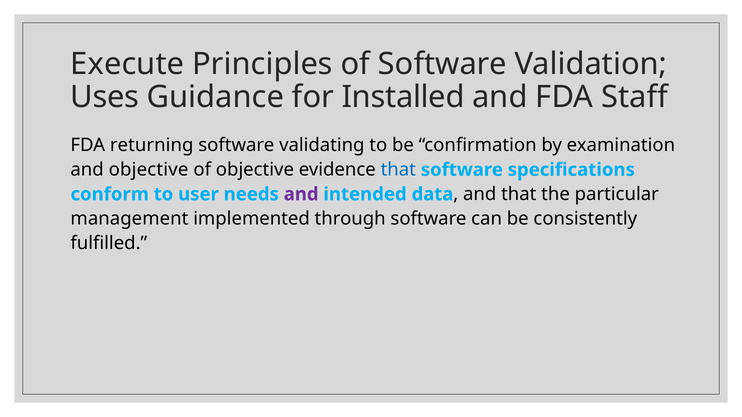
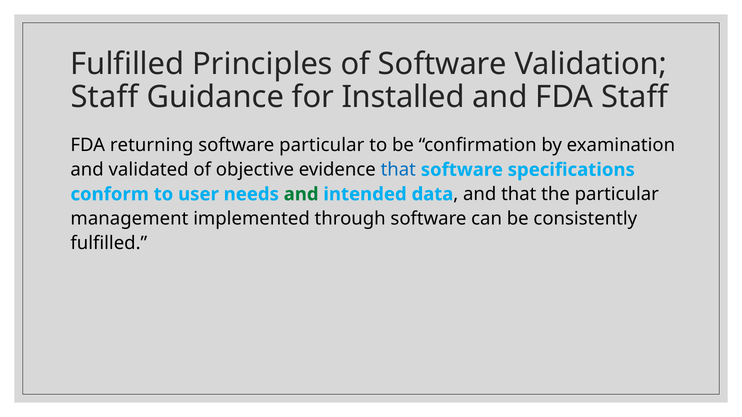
Execute at (127, 64): Execute -> Fulfilled
Uses at (105, 97): Uses -> Staff
software validating: validating -> particular
and objective: objective -> validated
and at (301, 194) colour: purple -> green
